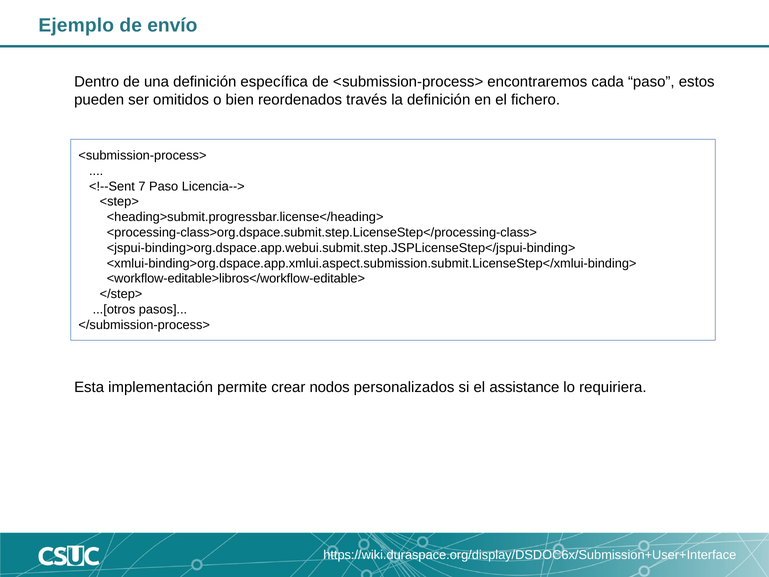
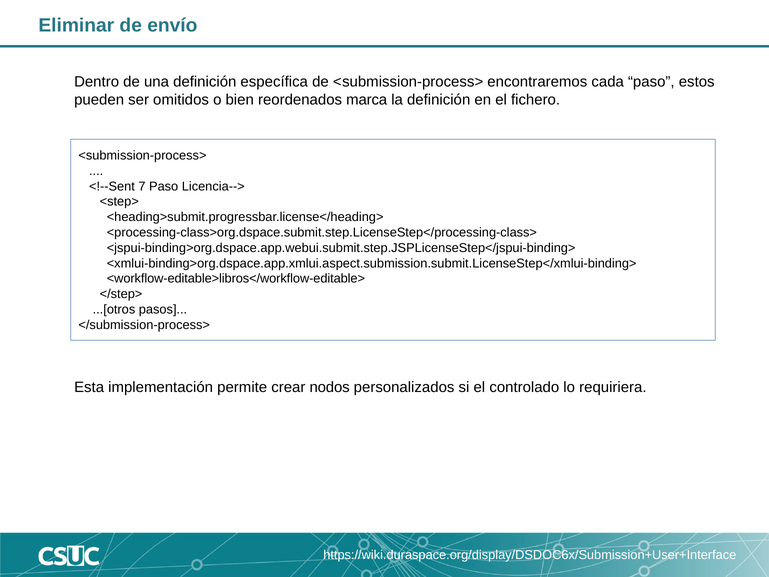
Ejemplo: Ejemplo -> Eliminar
través: través -> marca
assistance: assistance -> controlado
